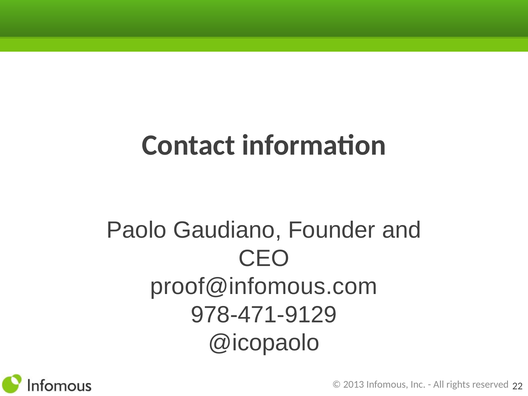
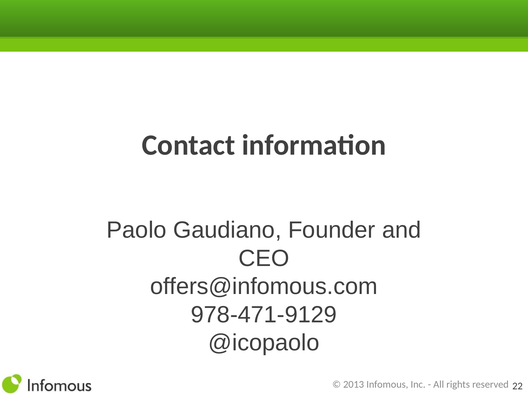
proof@infomous.com: proof@infomous.com -> offers@infomous.com
